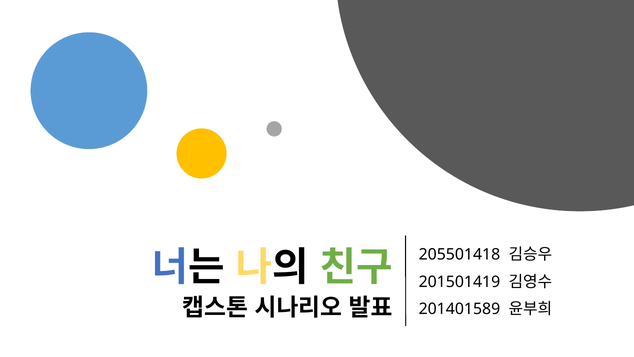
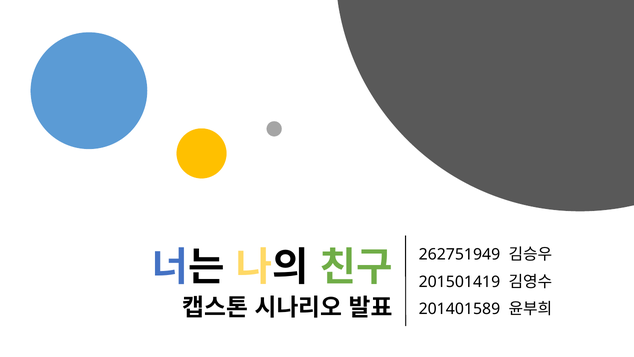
205501418: 205501418 -> 262751949
